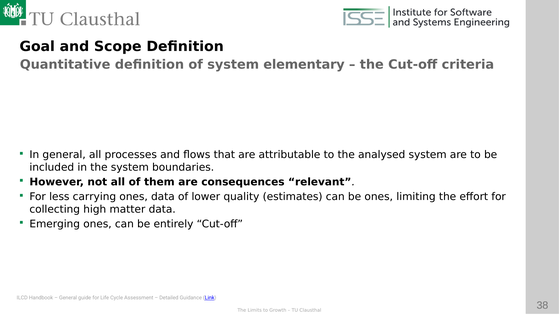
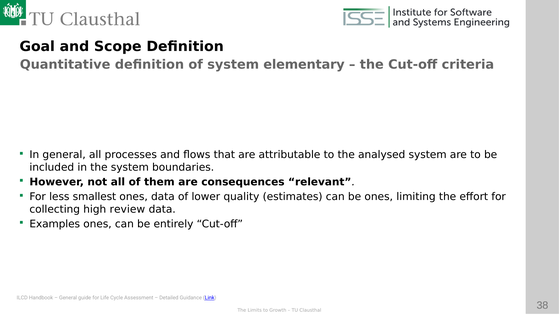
carrying: carrying -> smallest
matter: matter -> review
Emerging: Emerging -> Examples
